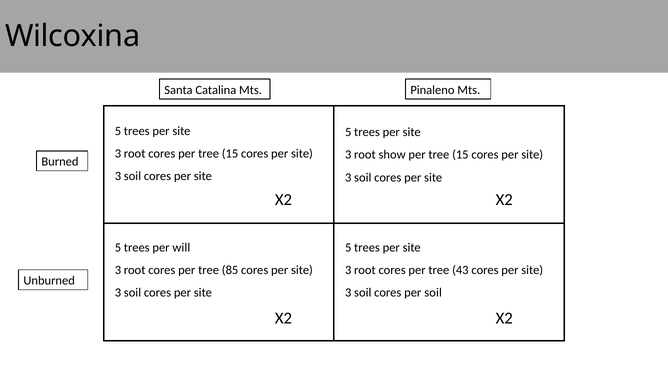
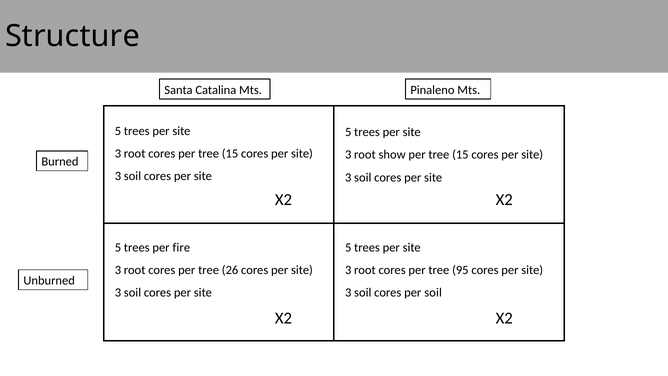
Wilcoxina: Wilcoxina -> Structure
will: will -> fire
85: 85 -> 26
43: 43 -> 95
